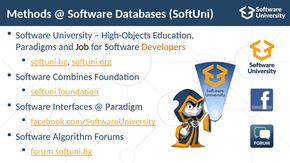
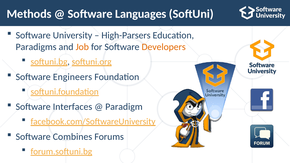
Databases: Databases -> Languages
High-Objects: High-Objects -> High-Parsers
Job colour: black -> orange
Combines: Combines -> Engineers
Algorithm: Algorithm -> Combines
